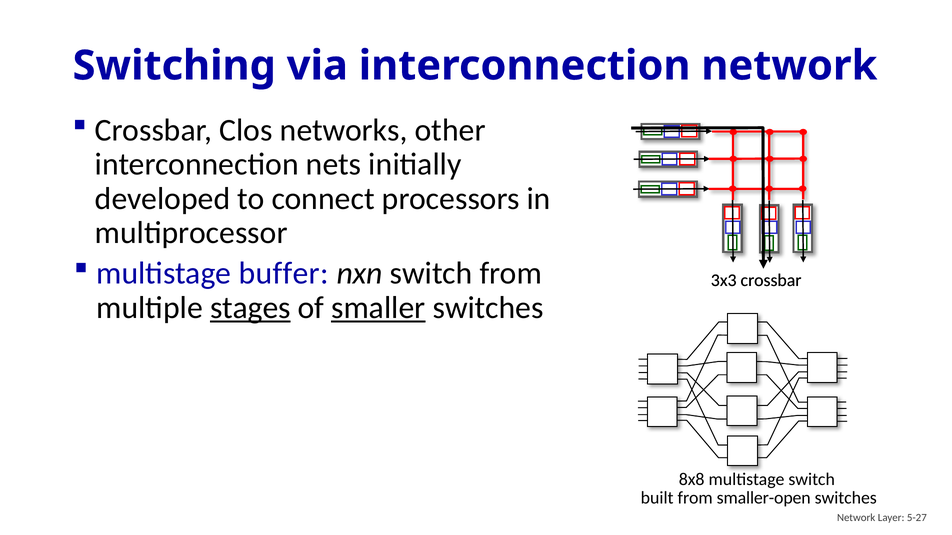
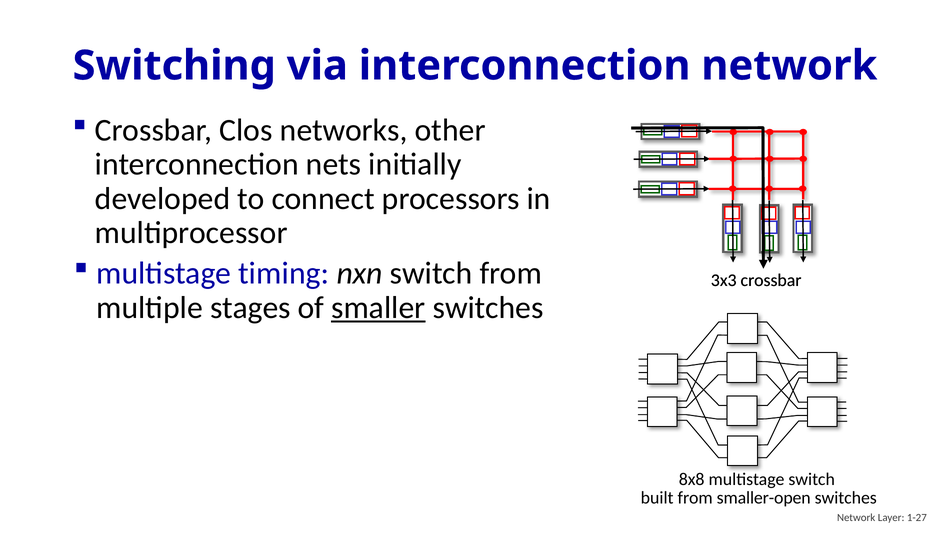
buffer: buffer -> timing
stages underline: present -> none
5-27: 5-27 -> 1-27
